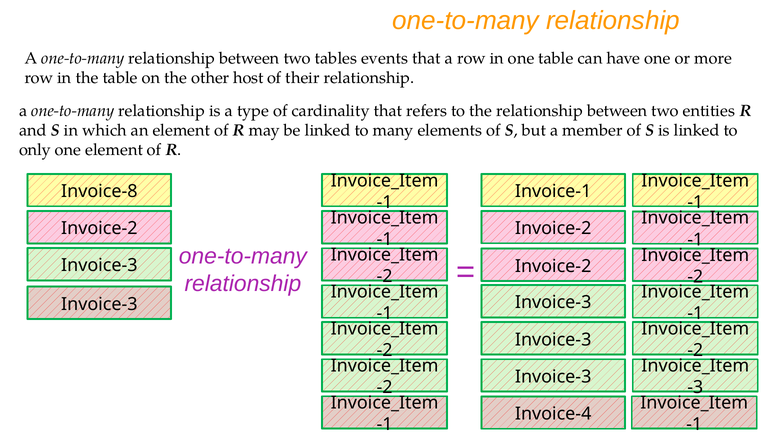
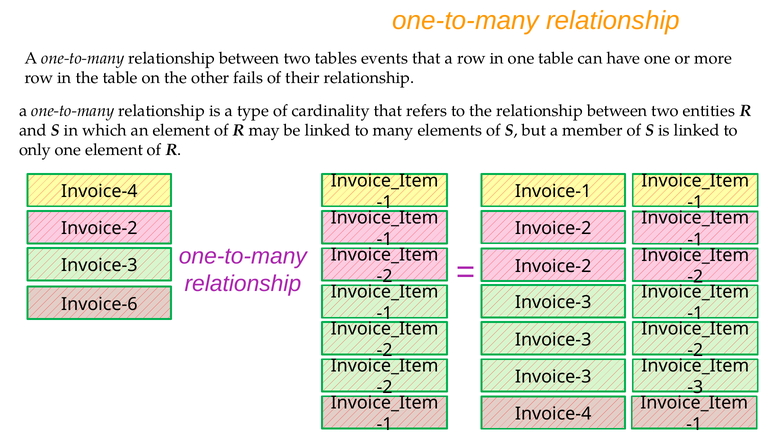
host: host -> fails
Invoice-8 at (99, 191): Invoice-8 -> Invoice-4
Invoice-3 at (99, 304): Invoice-3 -> Invoice-6
